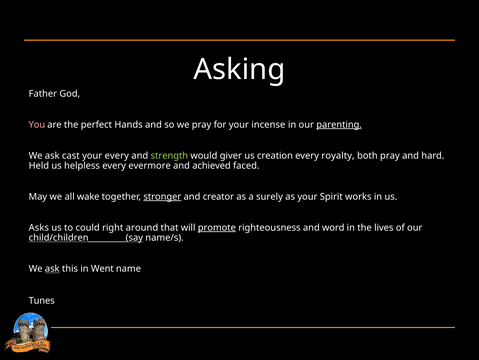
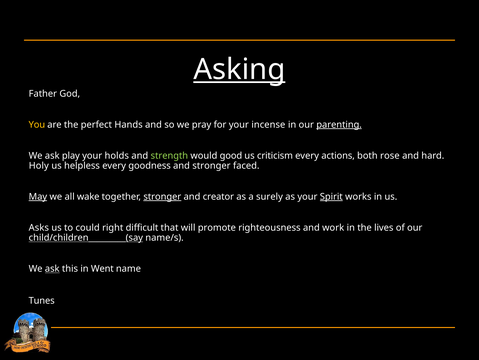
Asking underline: none -> present
You colour: pink -> yellow
cast: cast -> play
your every: every -> holds
giver: giver -> good
creation: creation -> criticism
royalty: royalty -> actions
both pray: pray -> rose
Held: Held -> Holy
evermore: evermore -> goodness
and achieved: achieved -> stronger
May underline: none -> present
Spirit underline: none -> present
around: around -> difficult
promote underline: present -> none
word: word -> work
